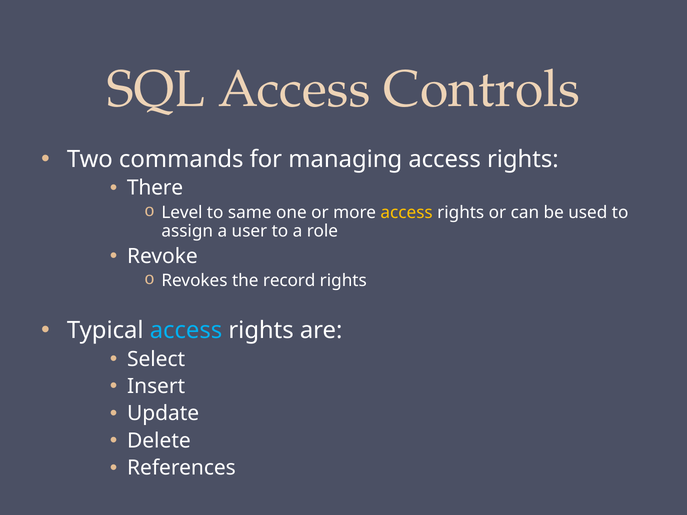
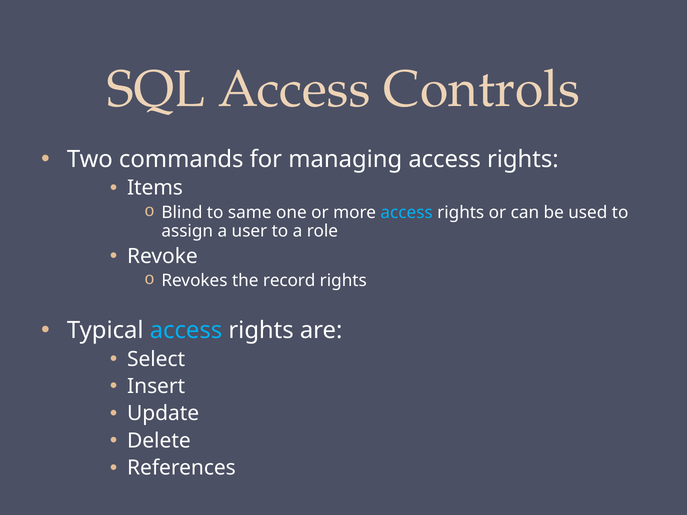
There: There -> Items
Level: Level -> Blind
access at (407, 213) colour: yellow -> light blue
